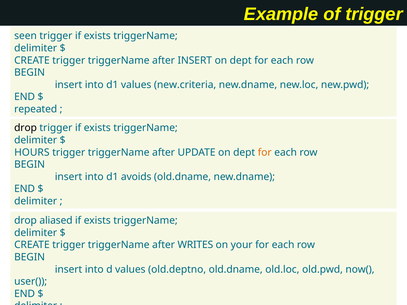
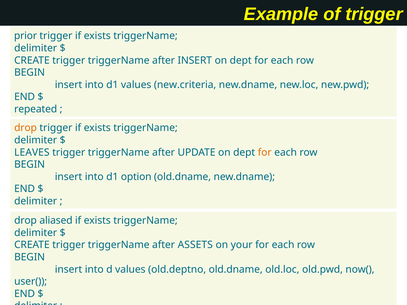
seen: seen -> prior
drop at (26, 128) colour: black -> orange
HOURS: HOURS -> LEAVES
avoids: avoids -> option
WRITES: WRITES -> ASSETS
